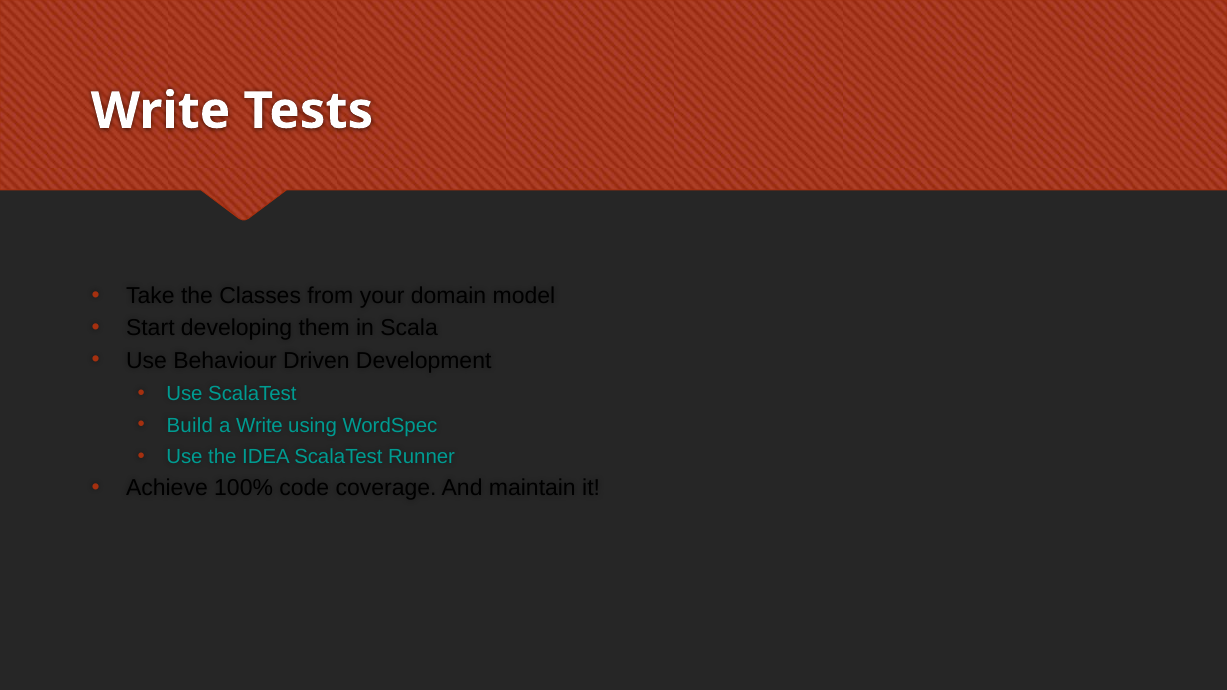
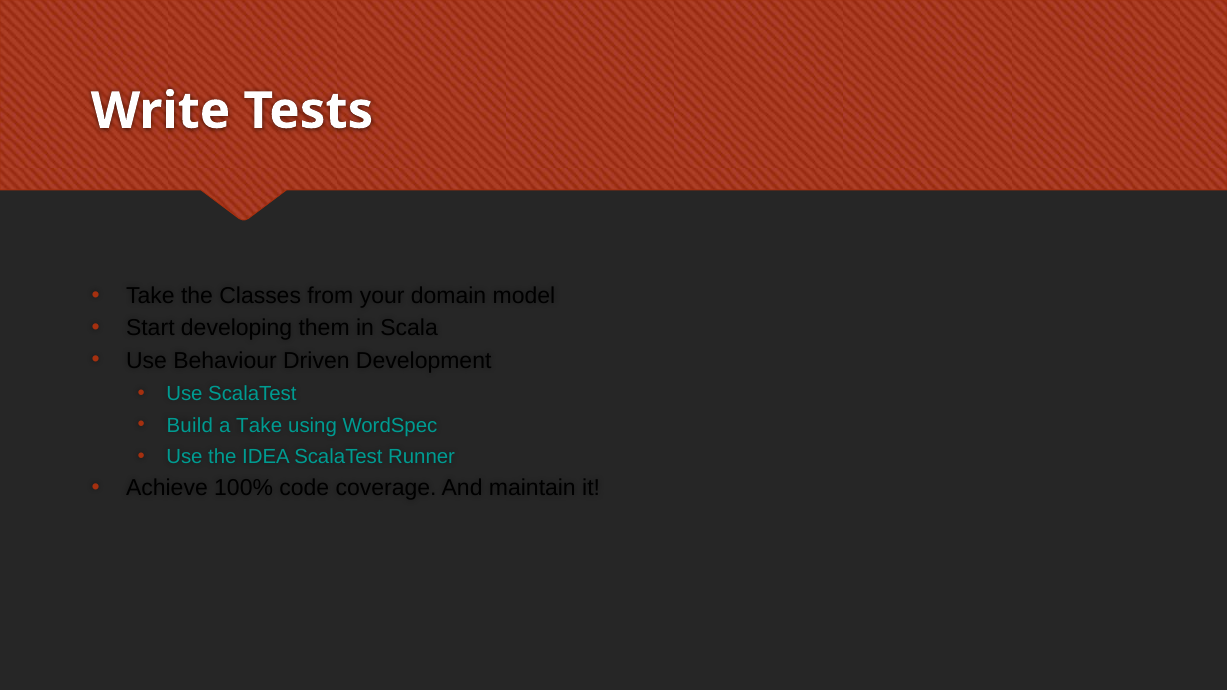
a Write: Write -> Take
